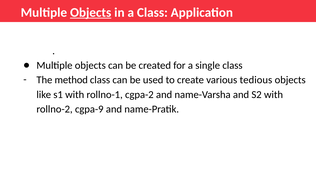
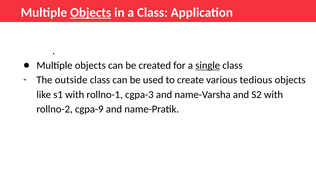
single underline: none -> present
method: method -> outside
cgpa-2: cgpa-2 -> cgpa-3
